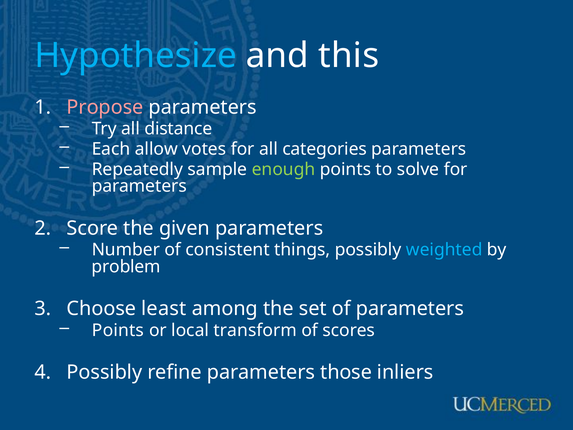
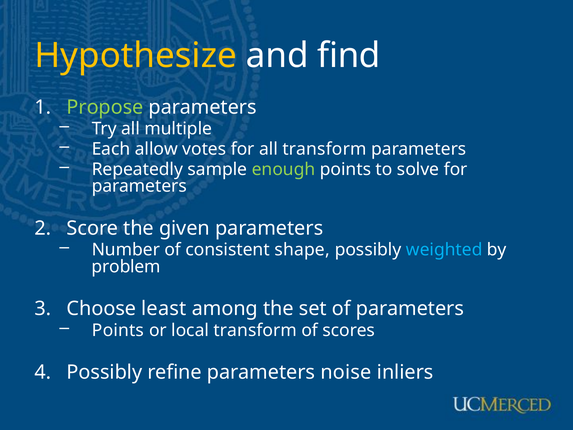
Hypothesize colour: light blue -> yellow
this: this -> find
Propose colour: pink -> light green
distance: distance -> multiple
all categories: categories -> transform
things: things -> shape
those: those -> noise
